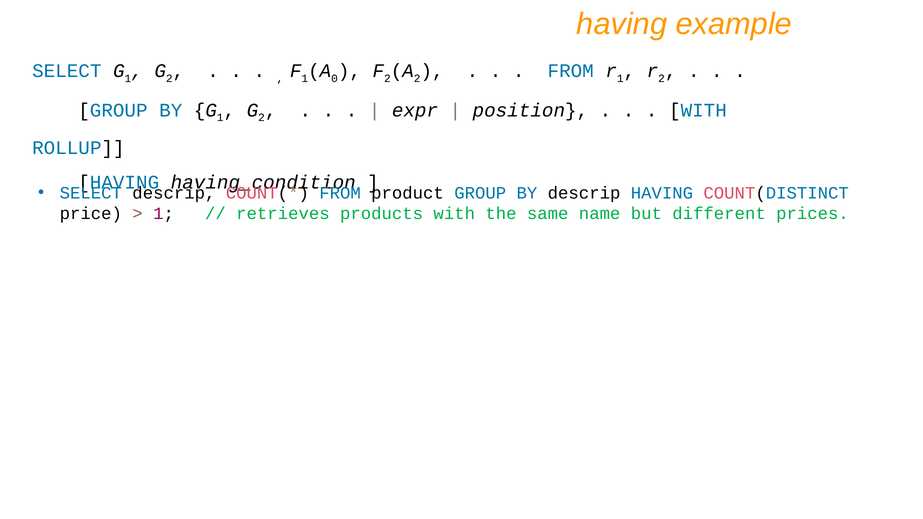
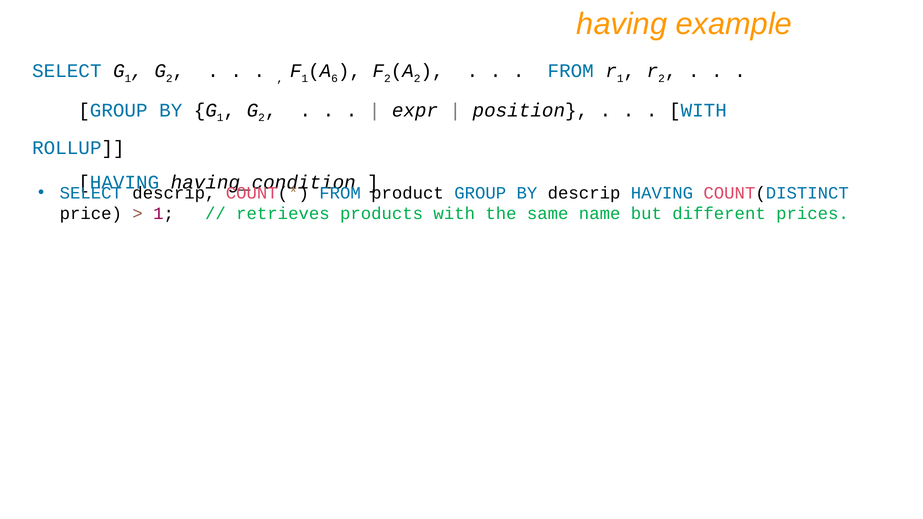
0: 0 -> 6
